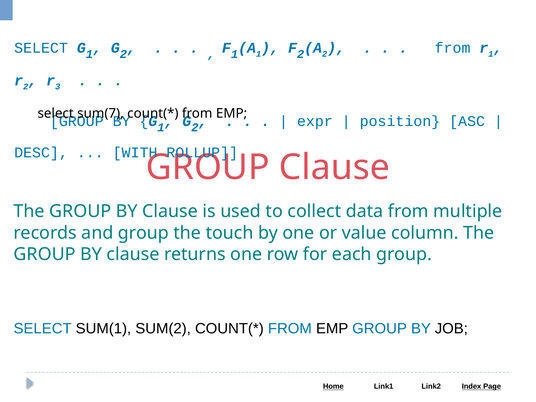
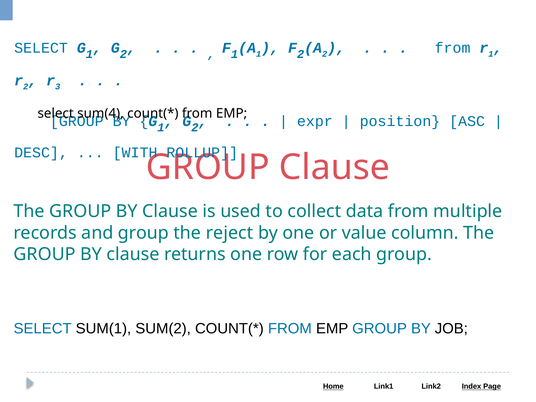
sum(7: sum(7 -> sum(4
touch: touch -> reject
